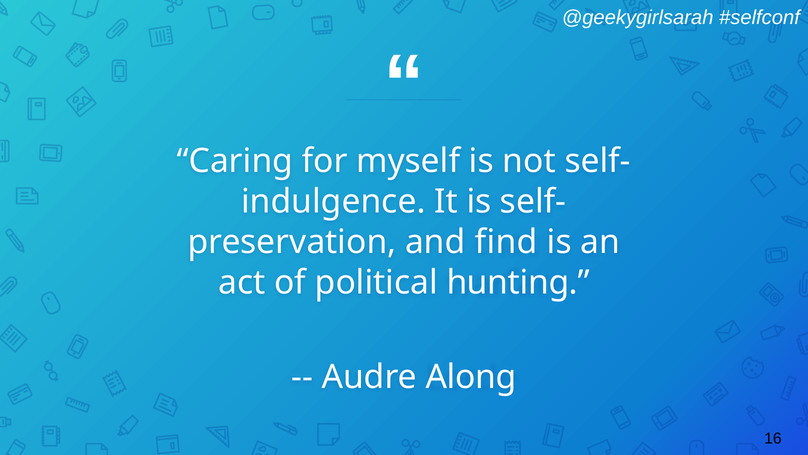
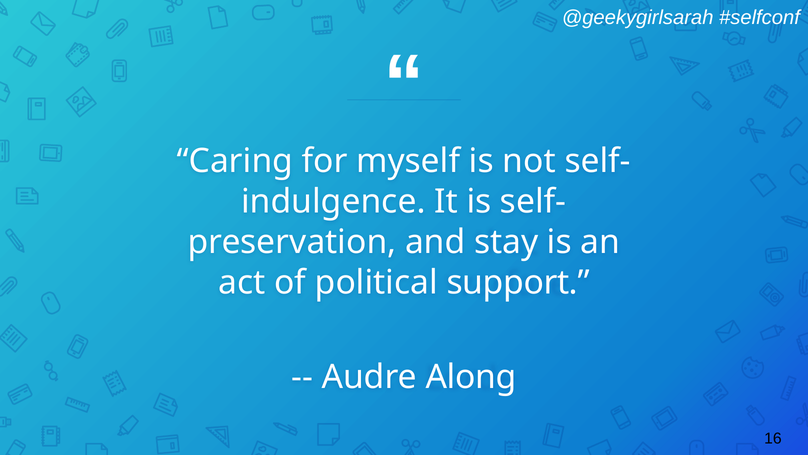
find: find -> stay
hunting: hunting -> support
